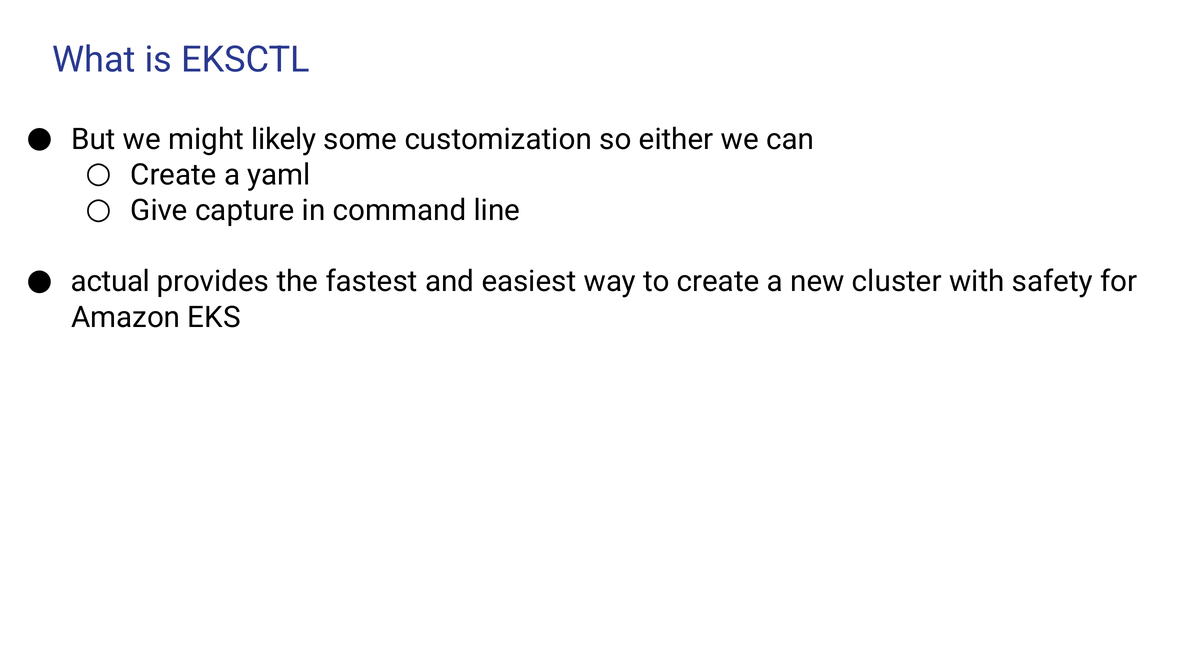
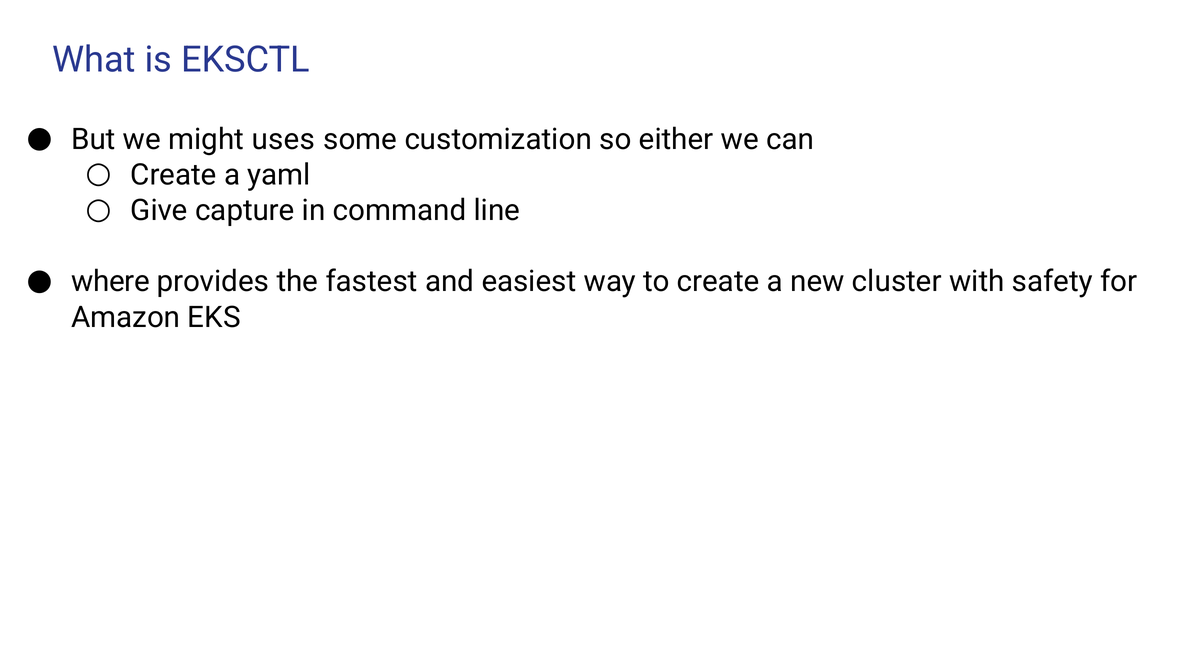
likely: likely -> uses
actual: actual -> where
